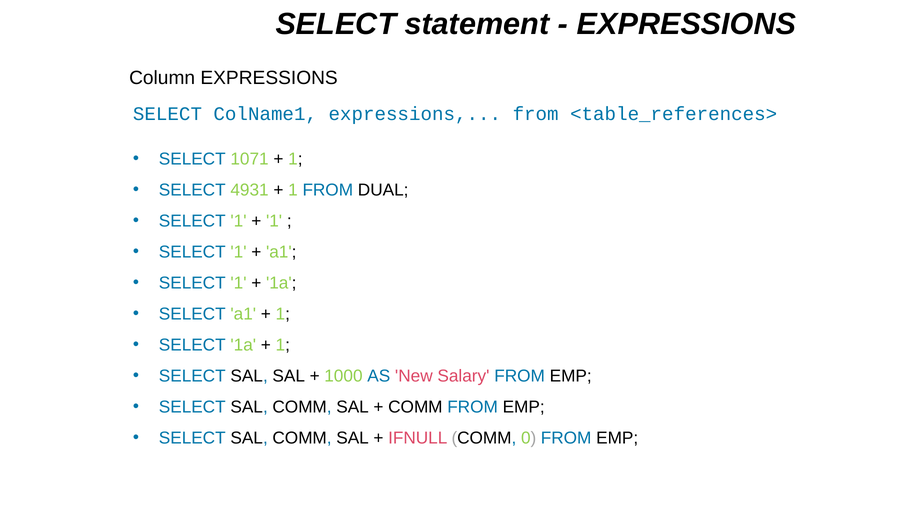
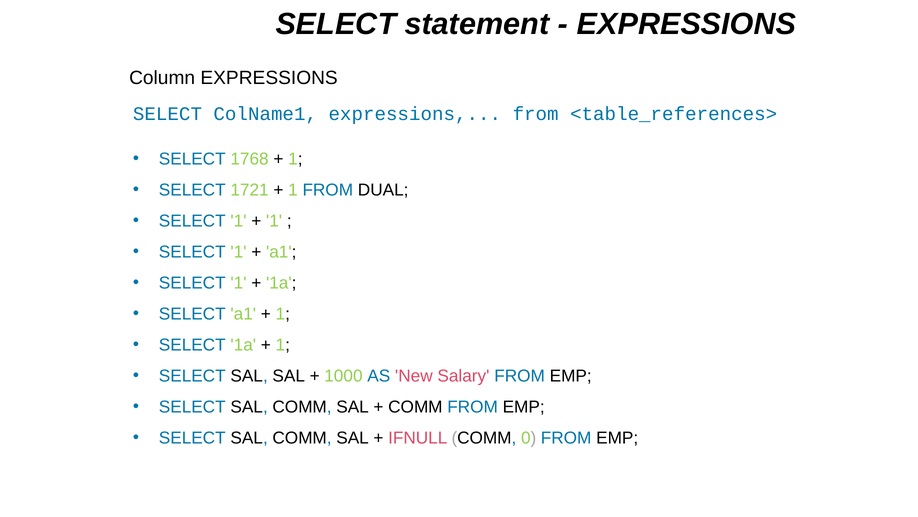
1071: 1071 -> 1768
4931: 4931 -> 1721
